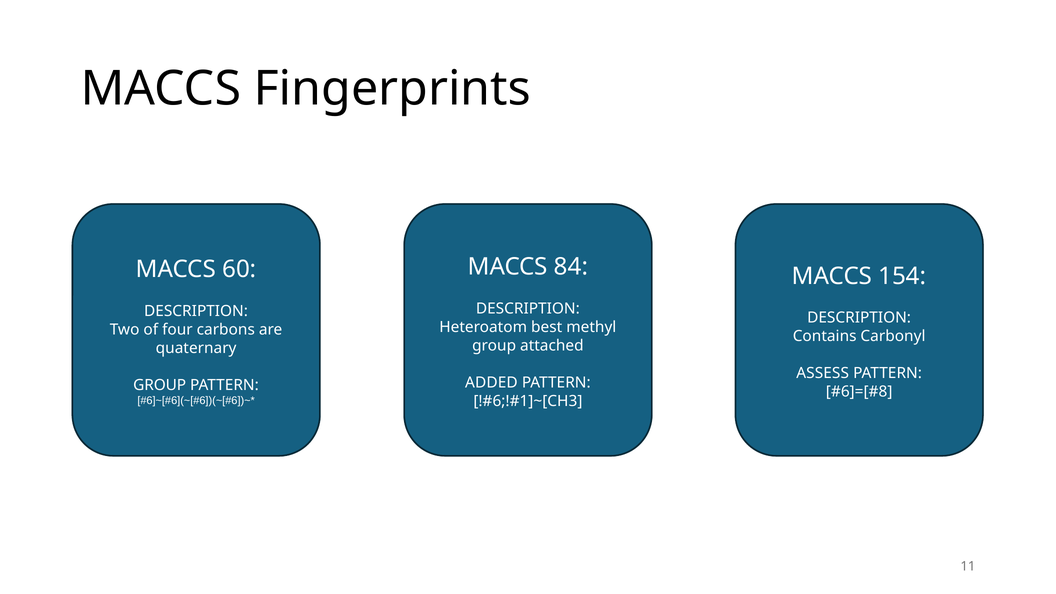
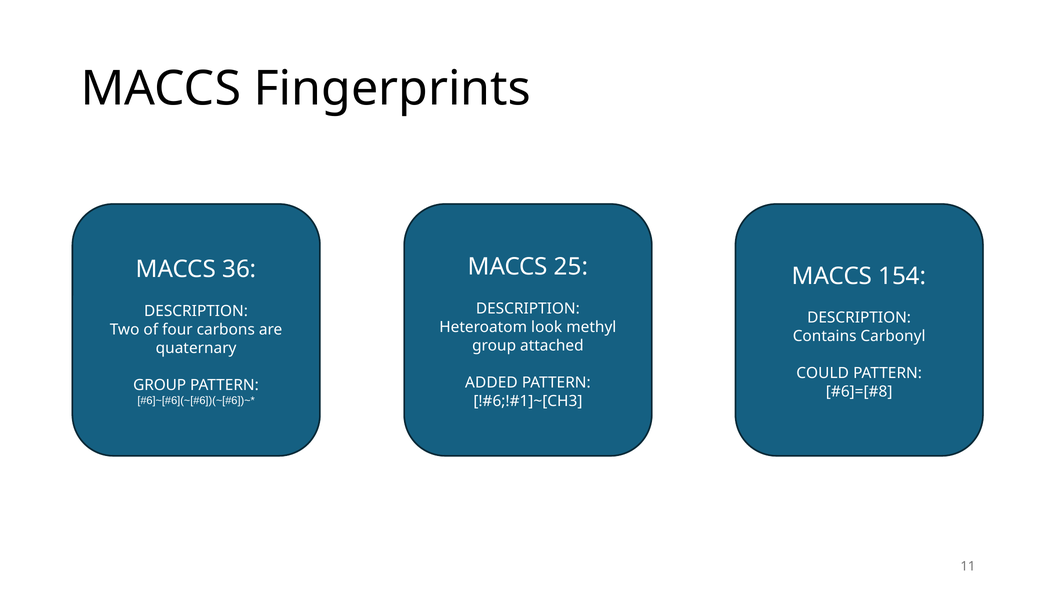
84: 84 -> 25
60: 60 -> 36
best: best -> look
ASSESS: ASSESS -> COULD
